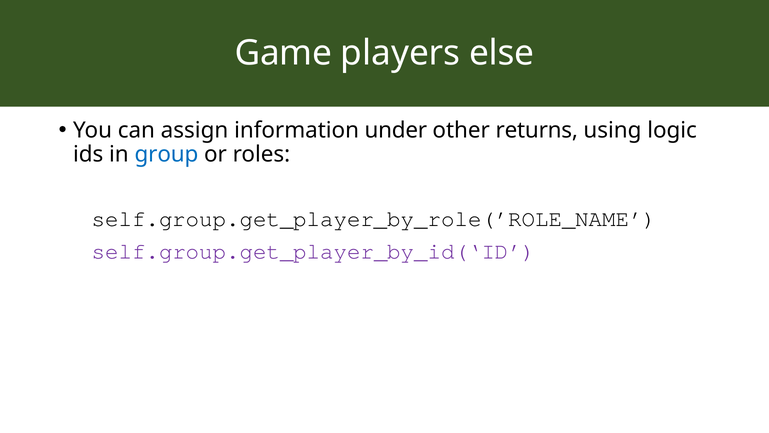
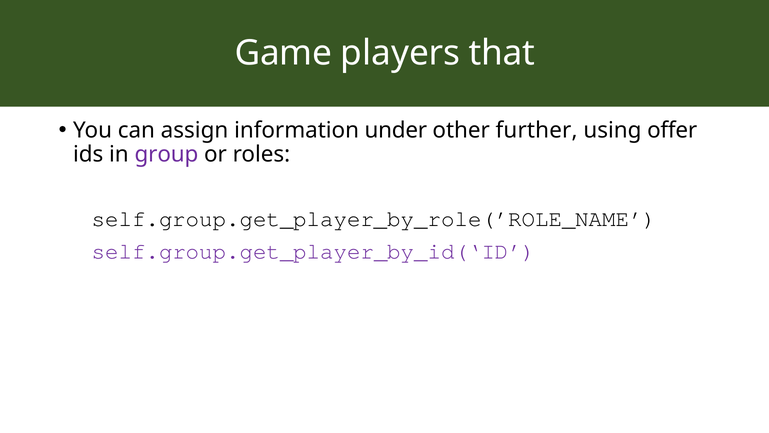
else: else -> that
returns: returns -> further
logic: logic -> offer
group colour: blue -> purple
